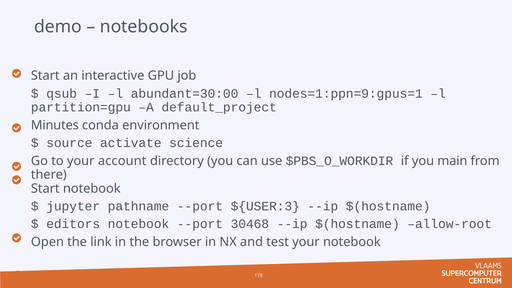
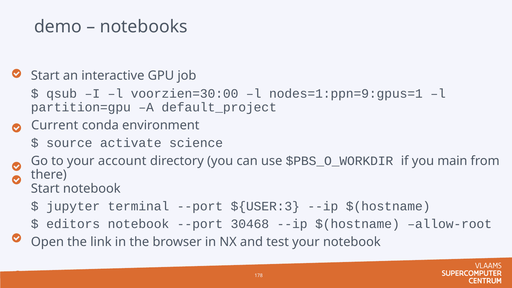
abundant=30:00: abundant=30:00 -> voorzien=30:00
Minutes: Minutes -> Current
pathname: pathname -> terminal
